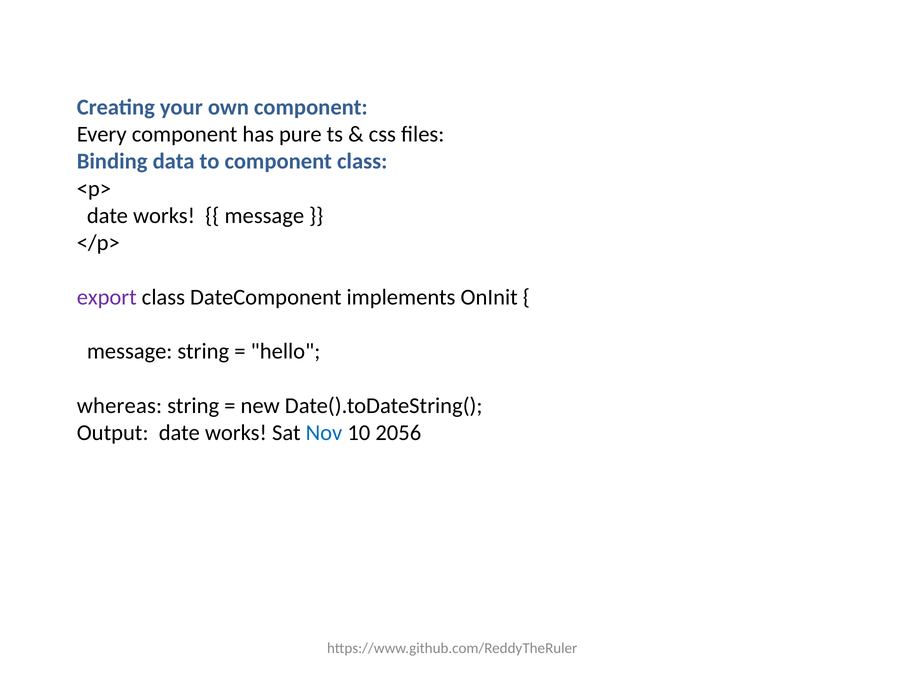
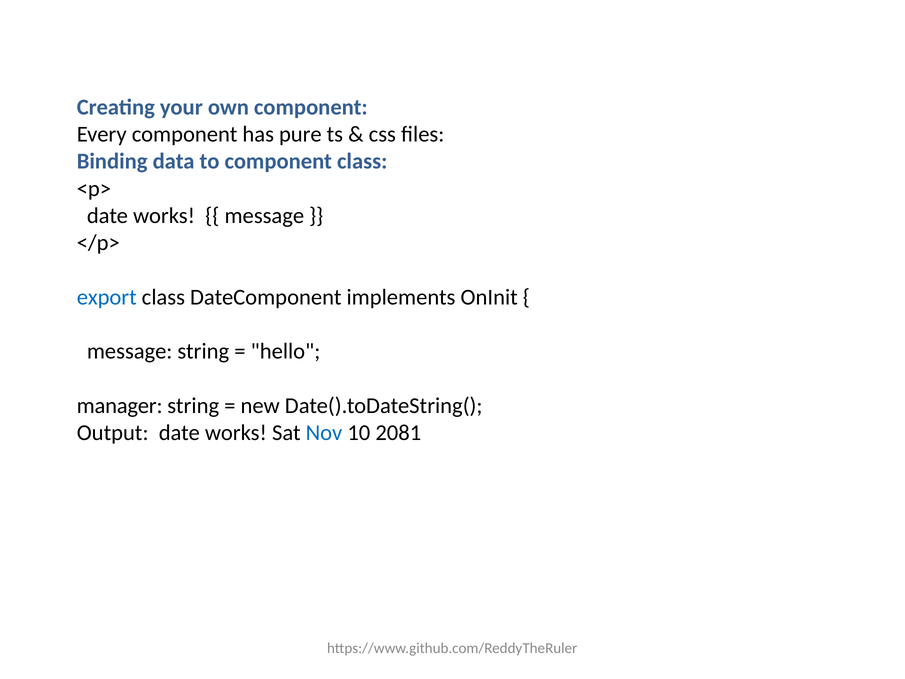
export colour: purple -> blue
whereas: whereas -> manager
2056: 2056 -> 2081
